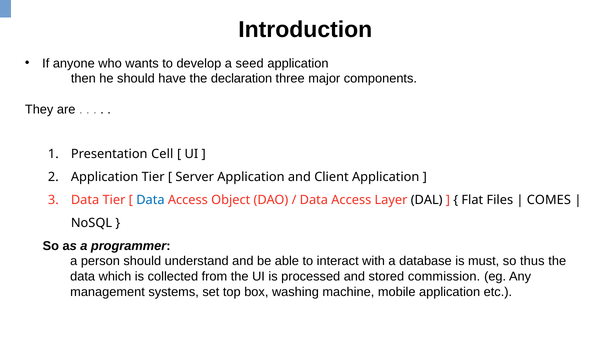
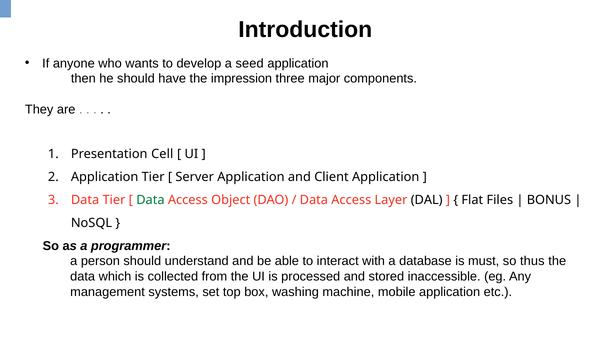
declaration: declaration -> impression
Data at (150, 200) colour: blue -> green
COMES: COMES -> BONUS
commission: commission -> inaccessible
